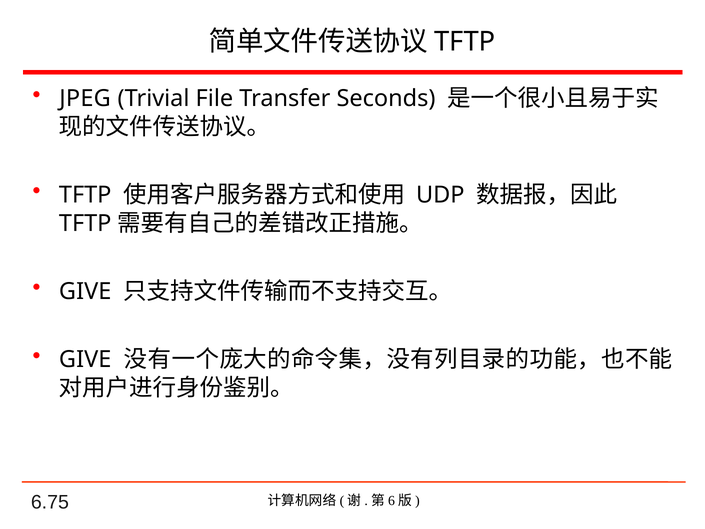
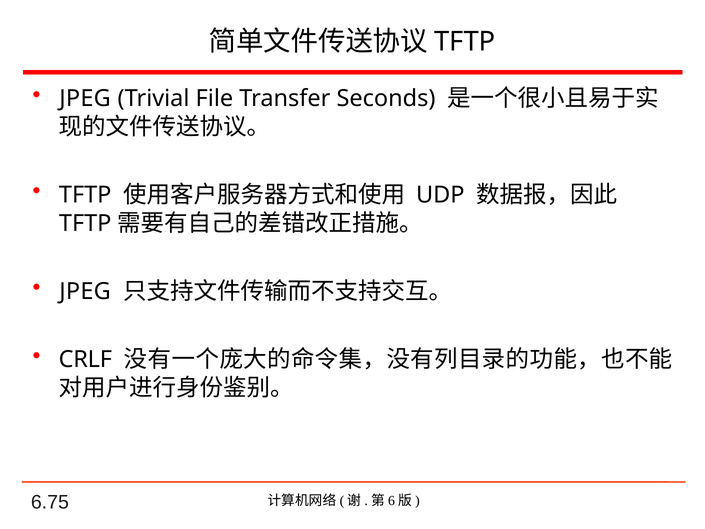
GIVE at (85, 291): GIVE -> JPEG
GIVE at (85, 360): GIVE -> CRLF
